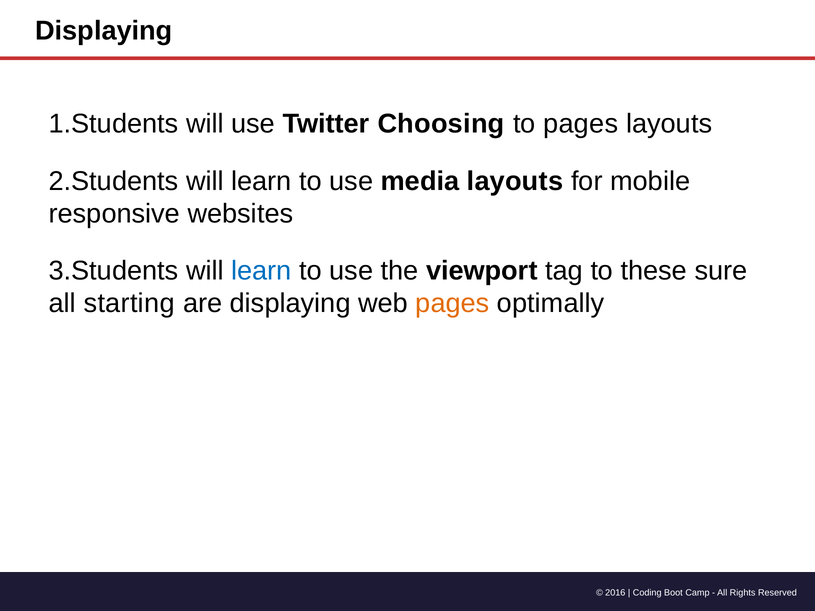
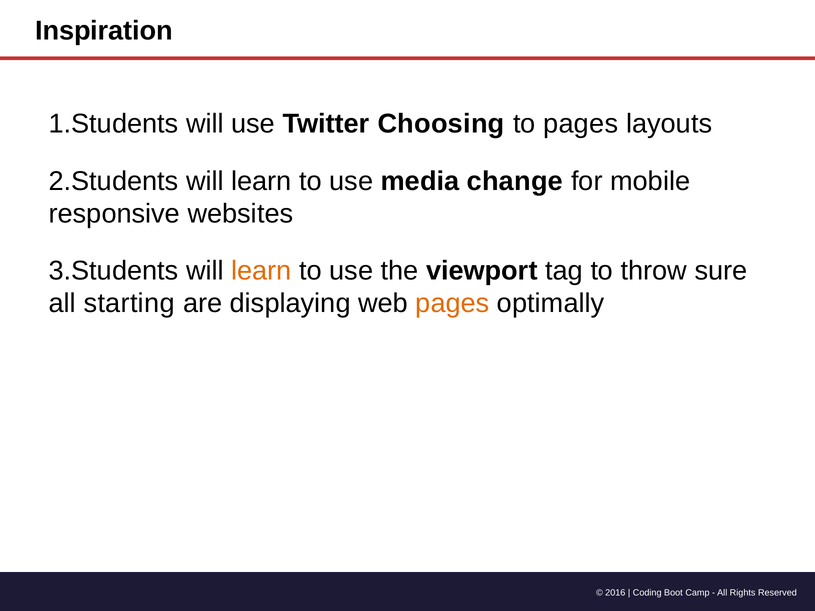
Displaying at (104, 31): Displaying -> Inspiration
media layouts: layouts -> change
learn at (261, 271) colour: blue -> orange
these: these -> throw
